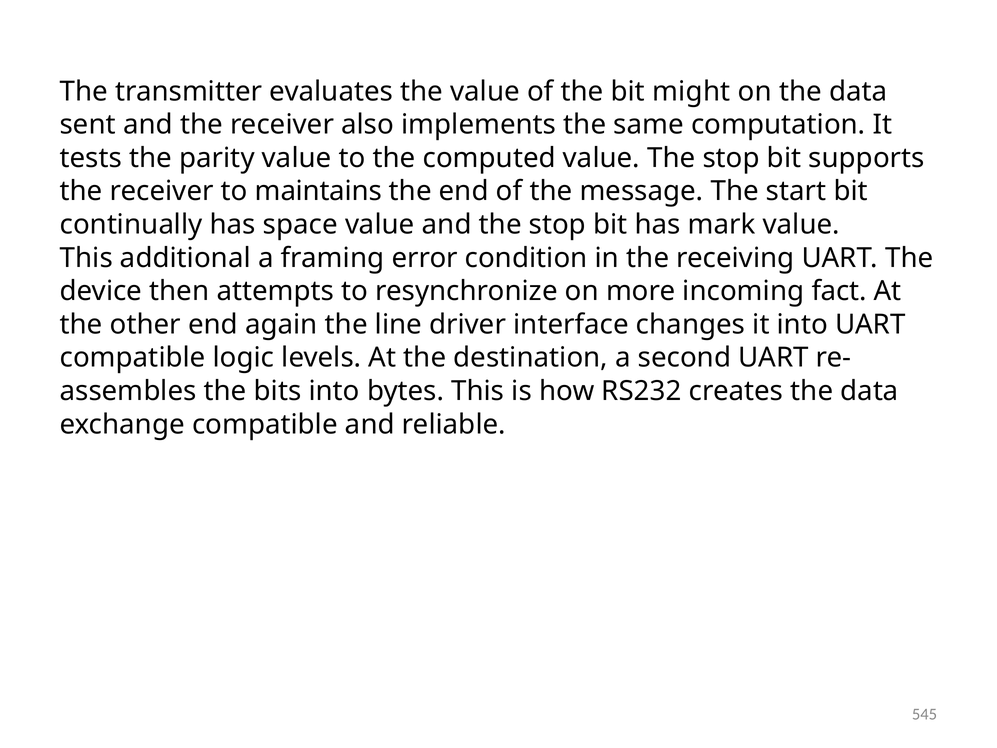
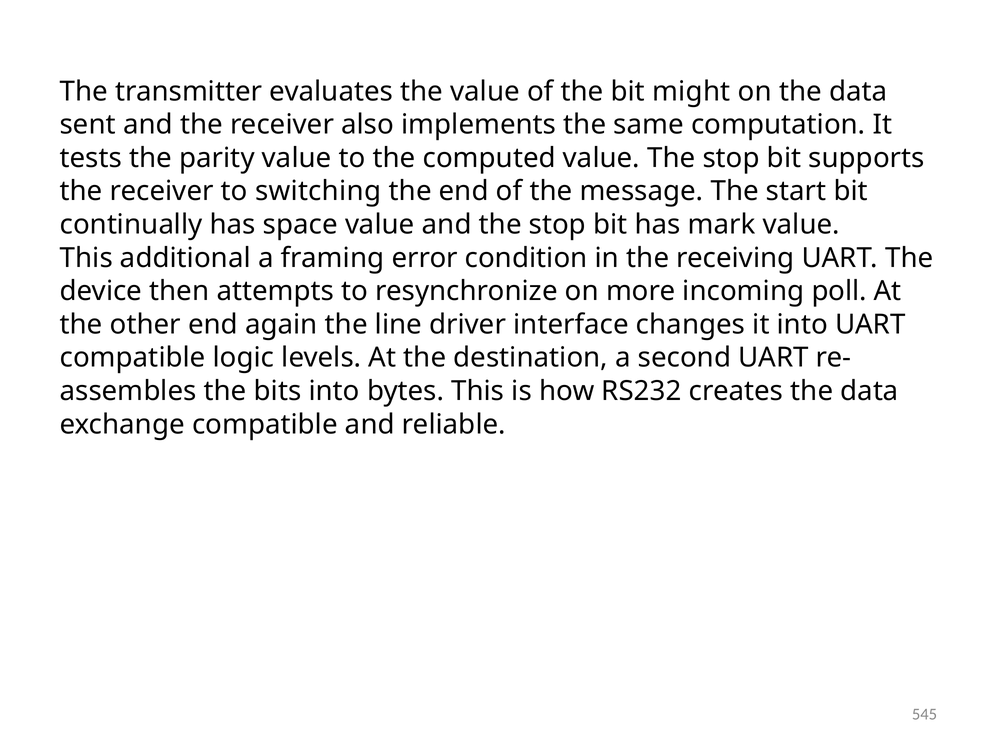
maintains: maintains -> switching
fact: fact -> poll
